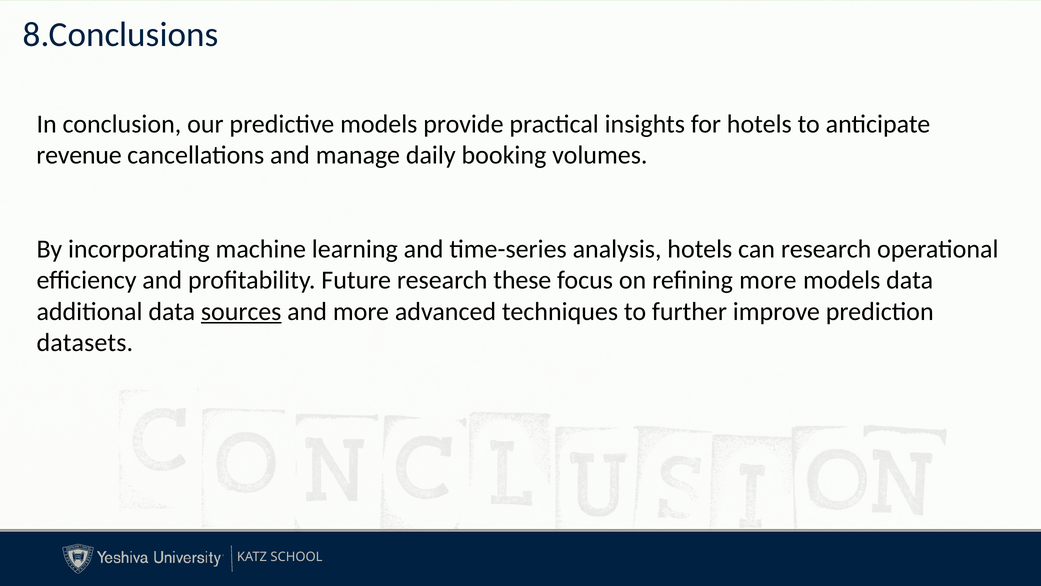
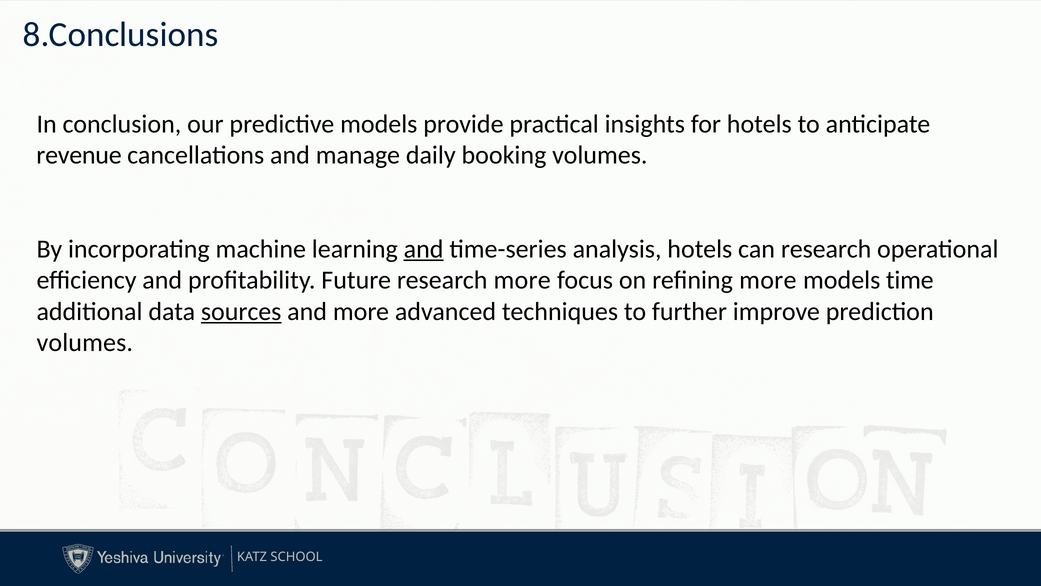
and at (424, 249) underline: none -> present
research these: these -> more
models data: data -> time
datasets at (85, 342): datasets -> volumes
